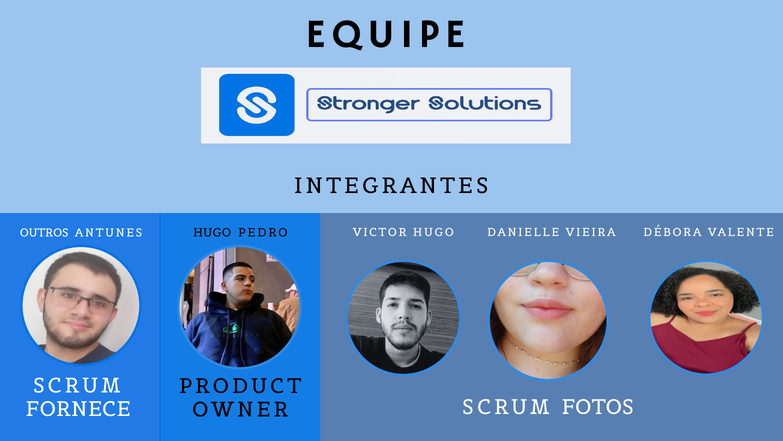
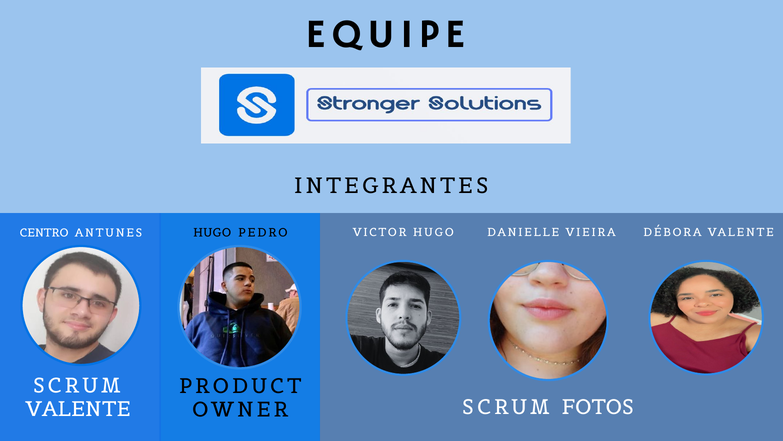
OUTROS: OUTROS -> CENTRO
FORNECE at (78, 409): FORNECE -> VALENTE
